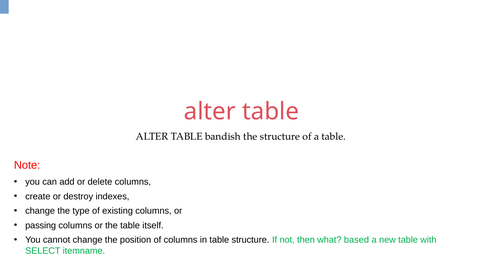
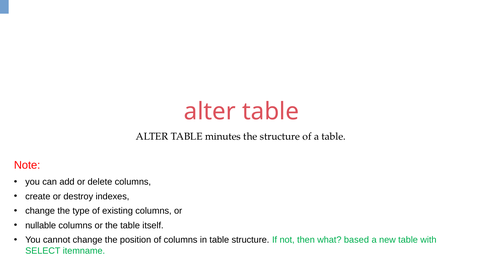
bandish: bandish -> minutes
passing: passing -> nullable
